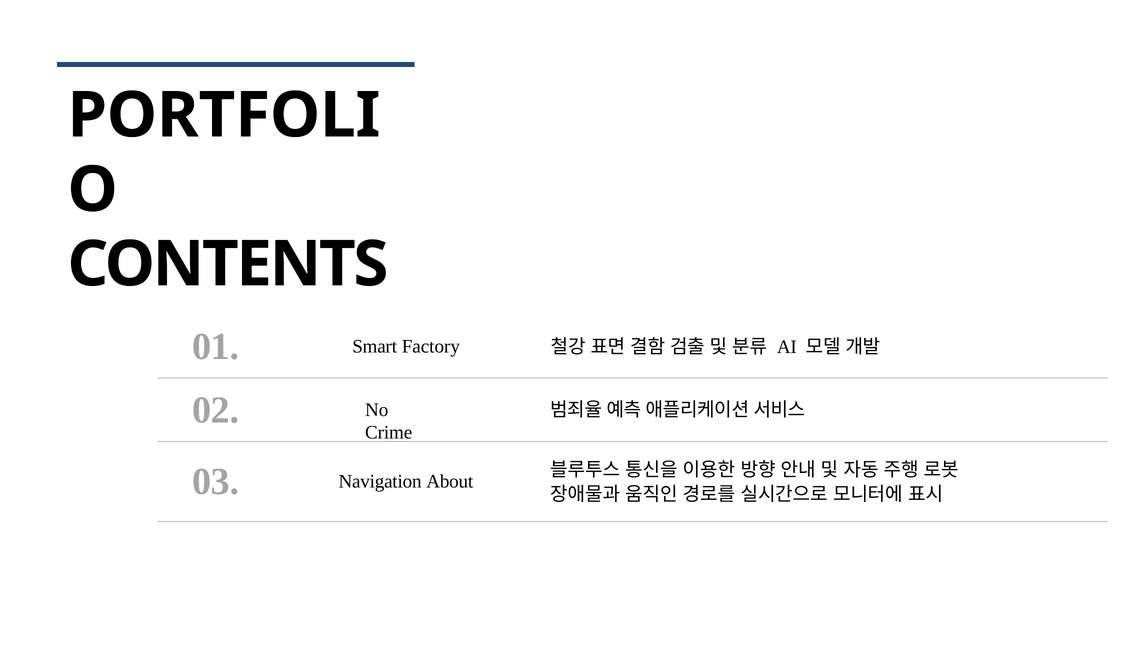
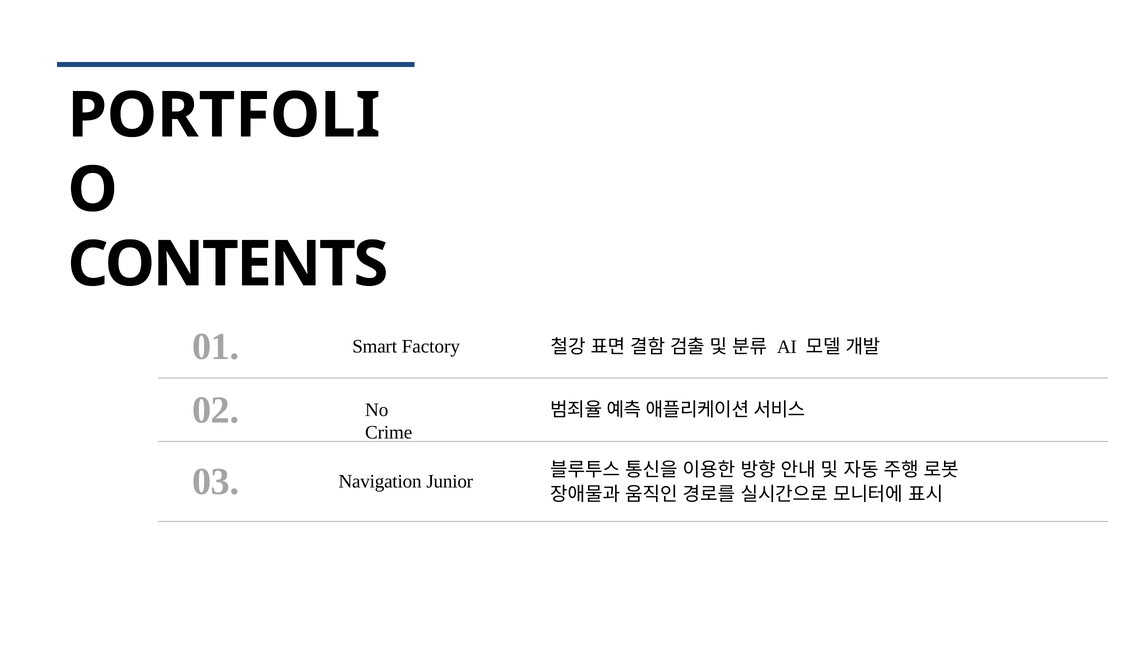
About: About -> Junior
